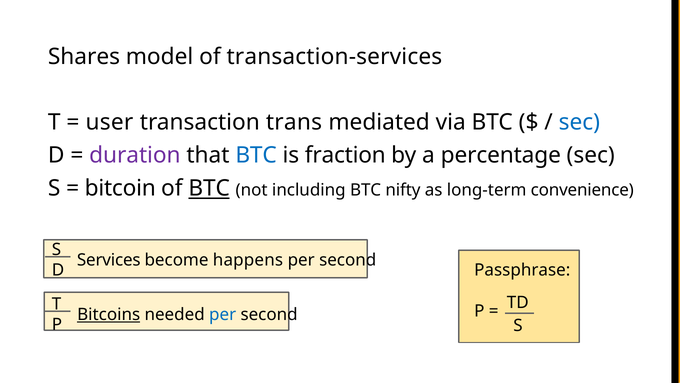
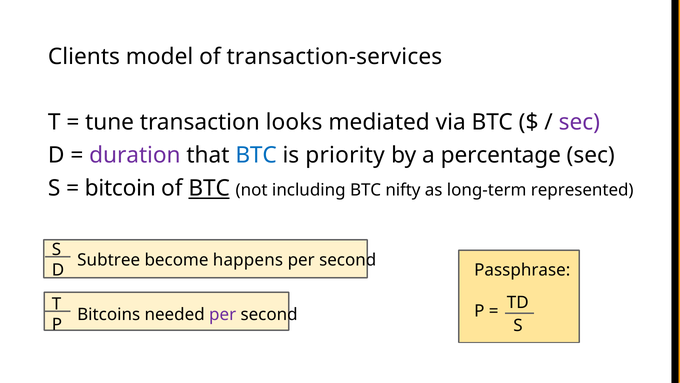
Shares: Shares -> Clients
user: user -> tune
trans: trans -> looks
sec at (579, 122) colour: blue -> purple
fraction: fraction -> priority
convenience: convenience -> represented
Services: Services -> Subtree
Bitcoins underline: present -> none
per at (223, 314) colour: blue -> purple
